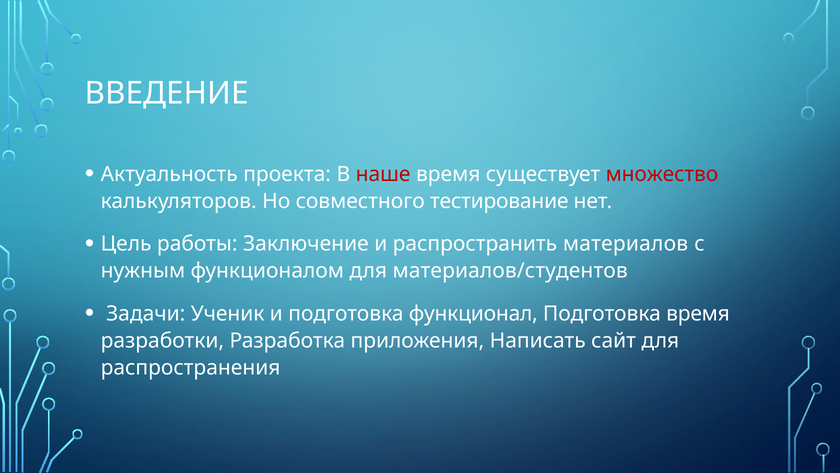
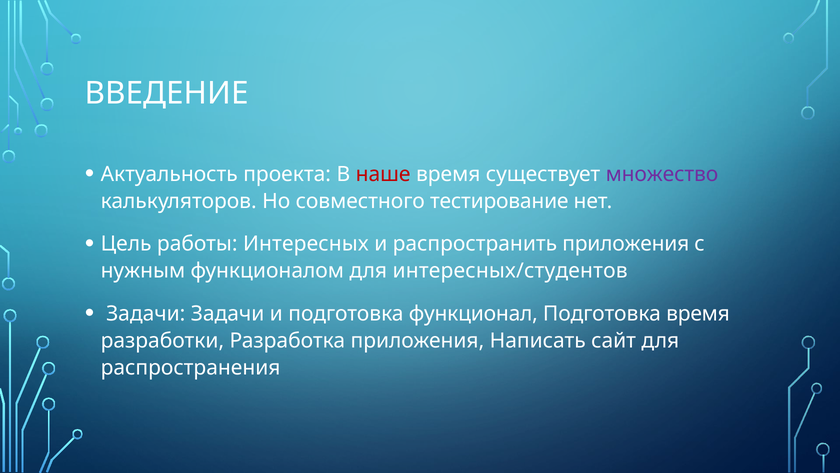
множество colour: red -> purple
Заключение: Заключение -> Интересных
распространить материалов: материалов -> приложения
материалов/студентов: материалов/студентов -> интересных/студентов
Задачи Ученик: Ученик -> Задачи
